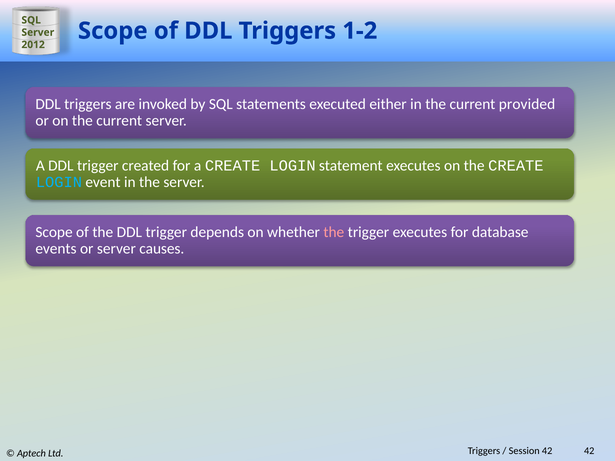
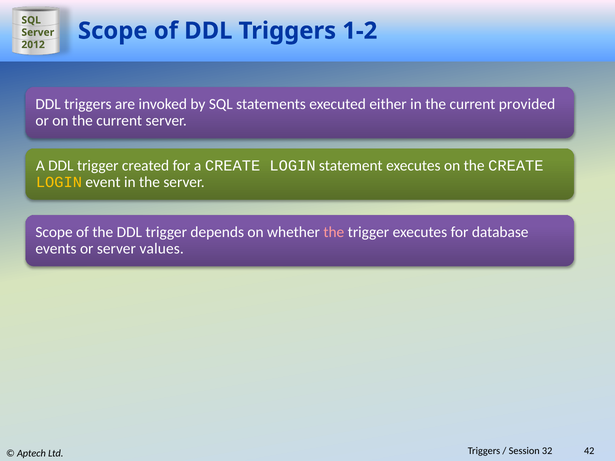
LOGIN at (59, 182) colour: light blue -> yellow
causes: causes -> values
Session 42: 42 -> 32
